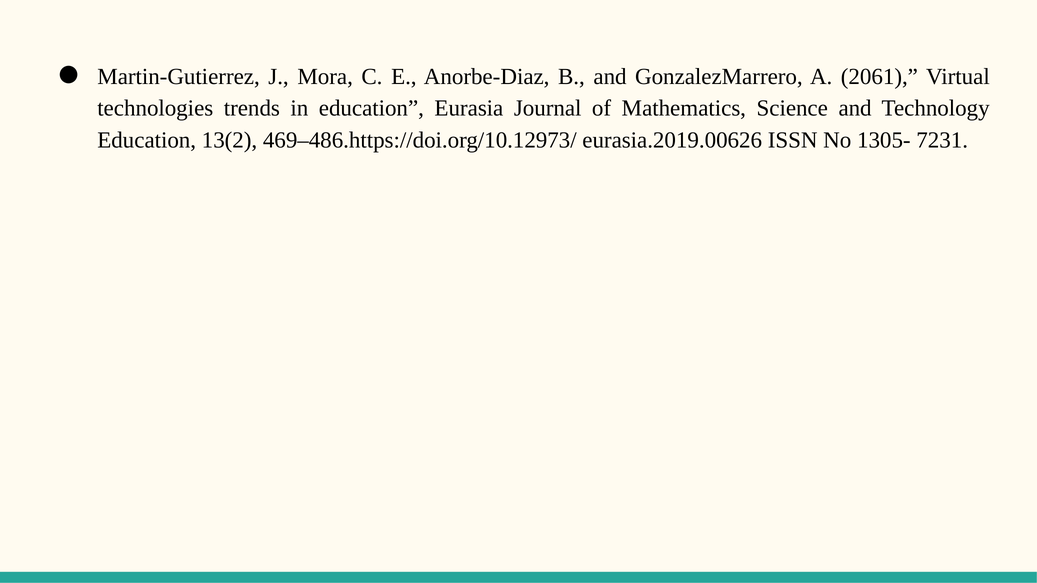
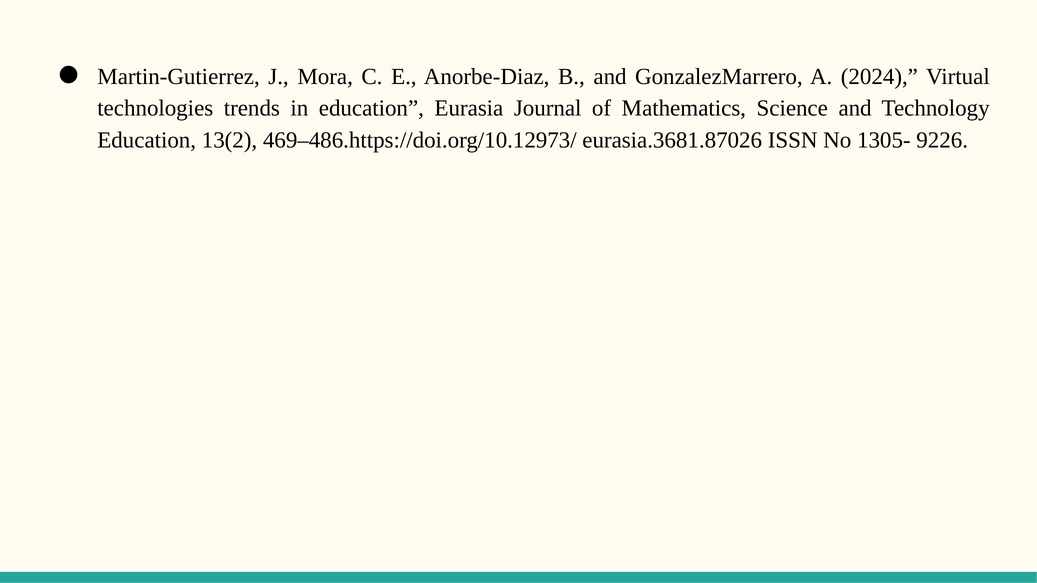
2061: 2061 -> 2024
eurasia.2019.00626: eurasia.2019.00626 -> eurasia.3681.87026
7231: 7231 -> 9226
